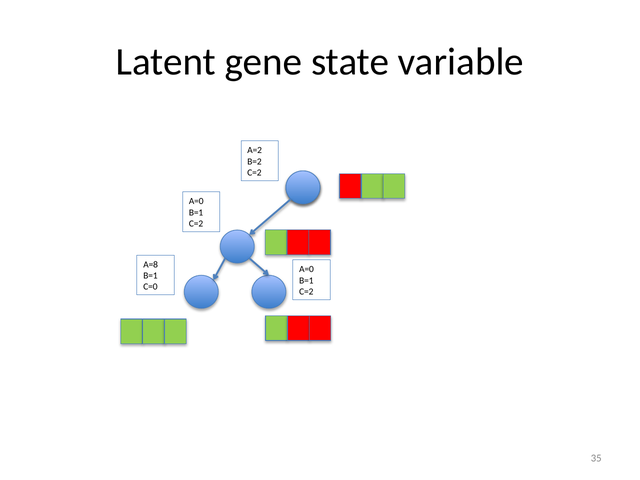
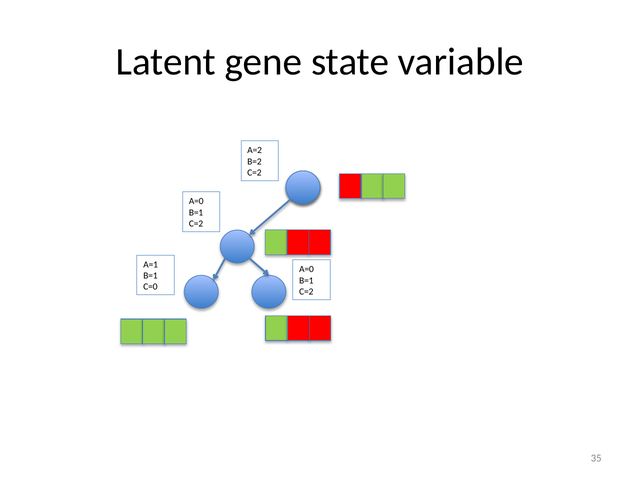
A=8: A=8 -> A=1
